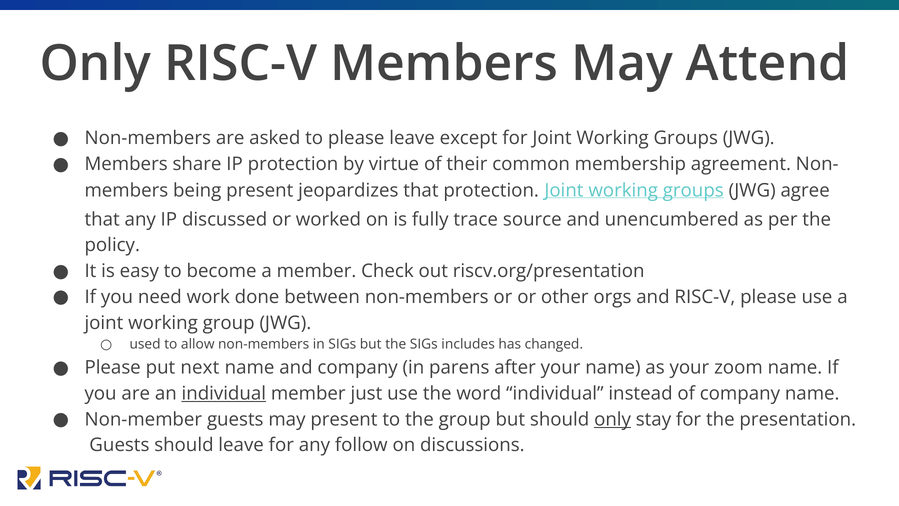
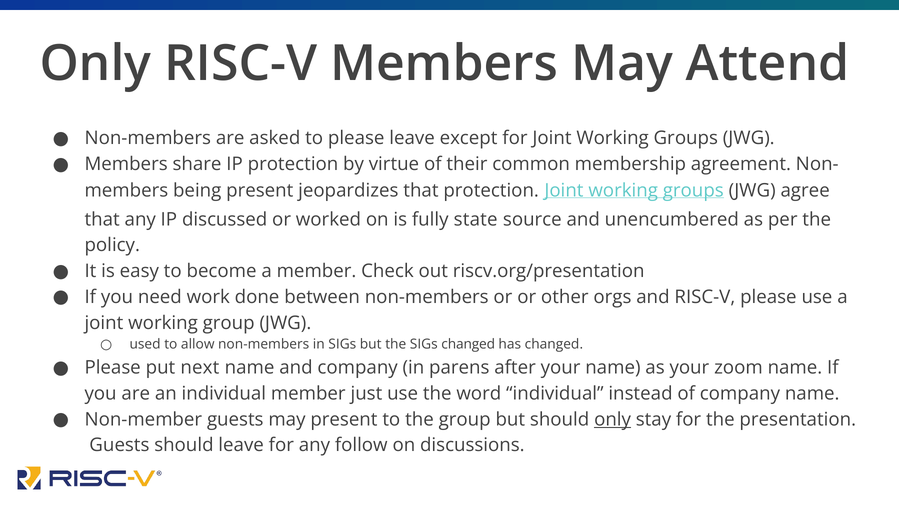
trace: trace -> state
SIGs includes: includes -> changed
individual at (224, 393) underline: present -> none
